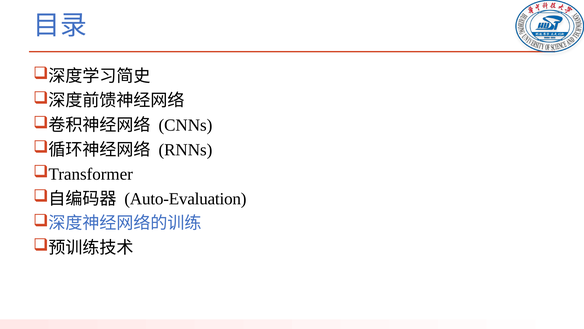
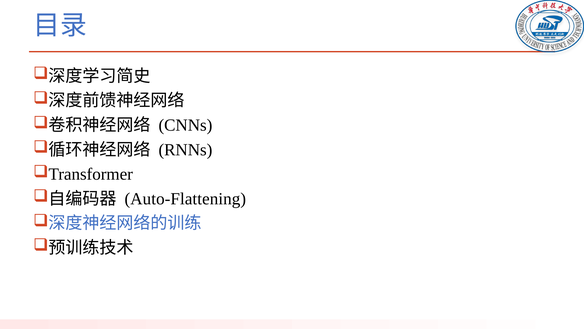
Auto-Evaluation: Auto-Evaluation -> Auto-Flattening
